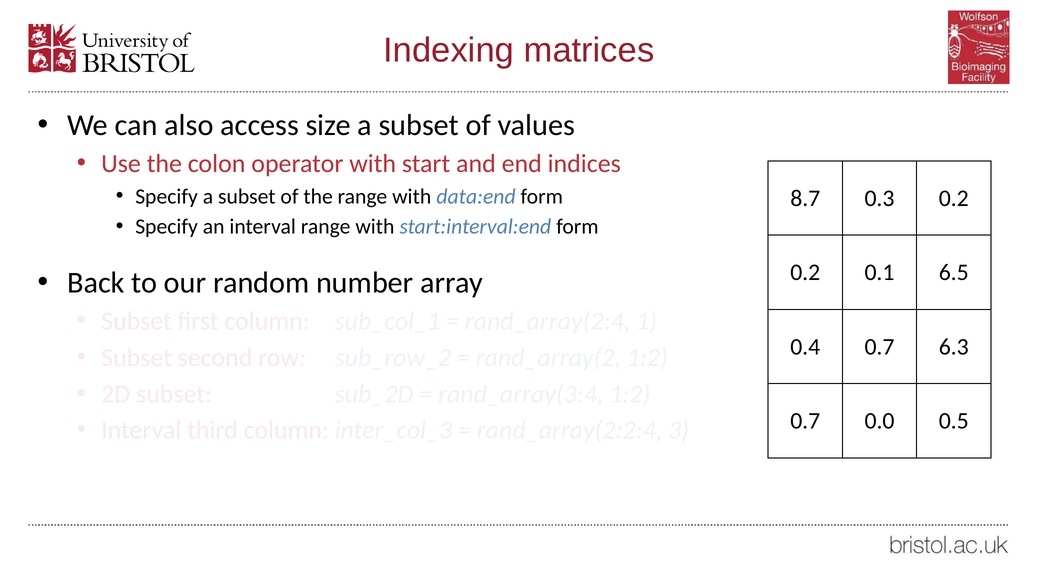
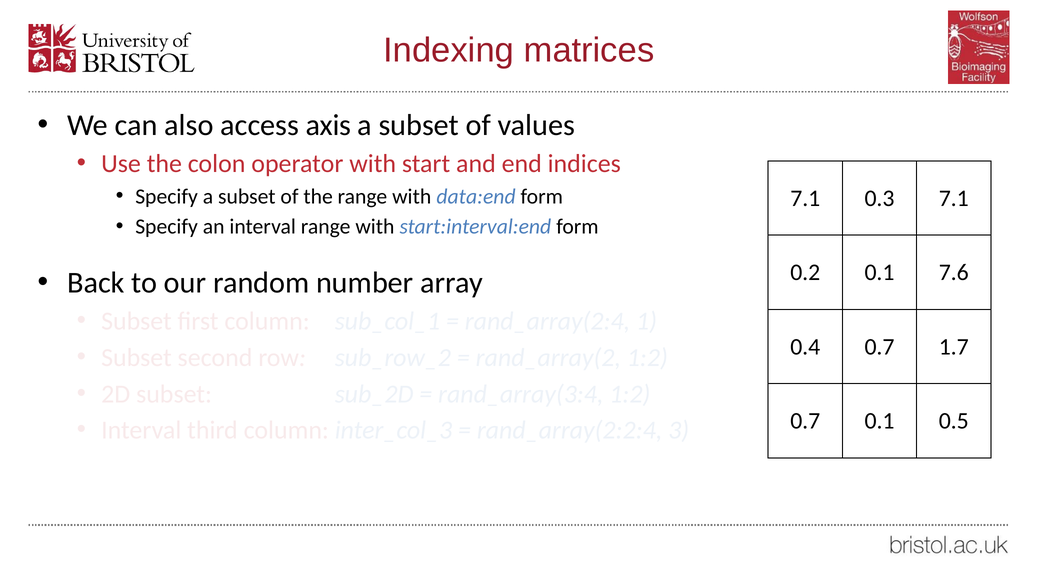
size: size -> axis
8.7 at (805, 198): 8.7 -> 7.1
0.3 0.2: 0.2 -> 7.1
6.5: 6.5 -> 7.6
6.3: 6.3 -> 1.7
0.7 0.0: 0.0 -> 0.1
